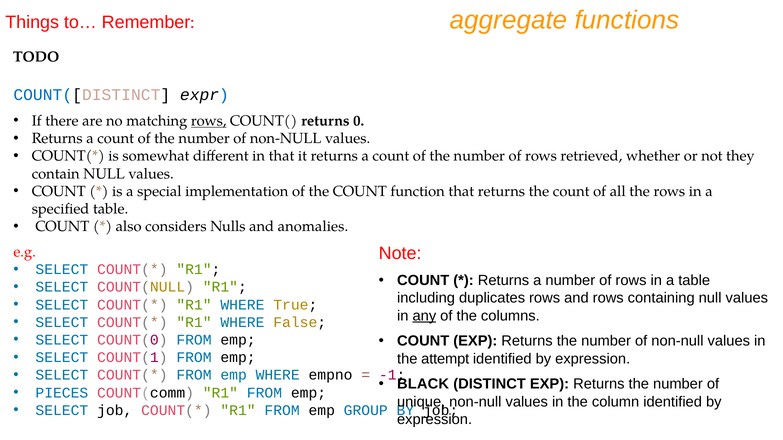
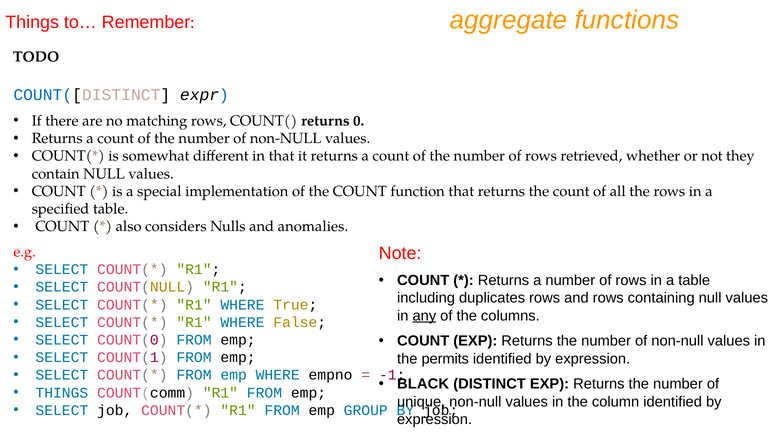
rows at (209, 121) underline: present -> none
attempt: attempt -> permits
PIECES at (62, 393): PIECES -> THINGS
